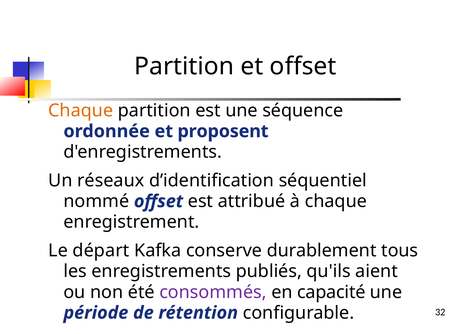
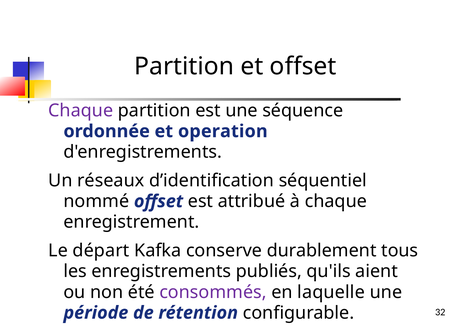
Chaque at (81, 111) colour: orange -> purple
proposent: proposent -> operation
capacité: capacité -> laquelle
